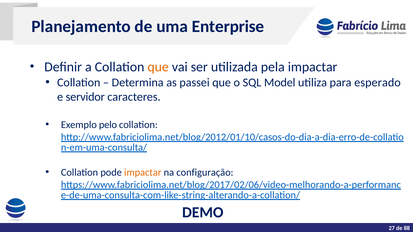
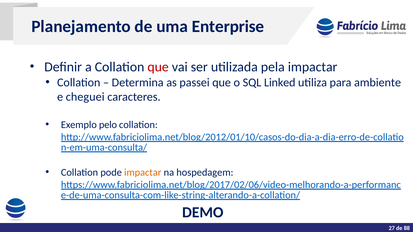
que at (158, 67) colour: orange -> red
Model: Model -> Linked
esperado: esperado -> ambiente
servidor: servidor -> cheguei
configuração: configuração -> hospedagem
